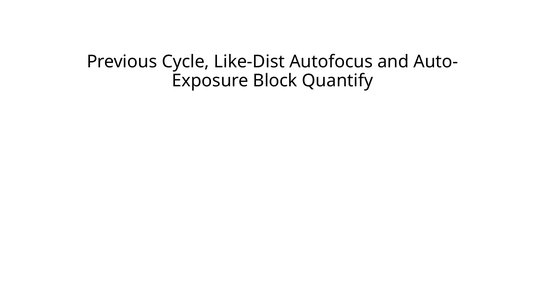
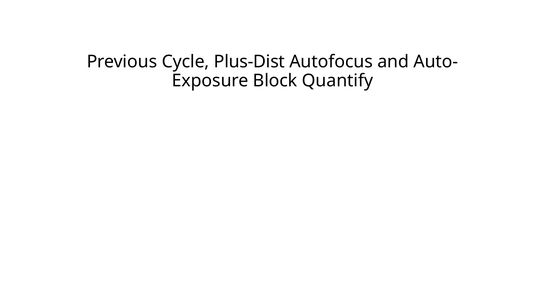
Like-Dist: Like-Dist -> Plus-Dist
